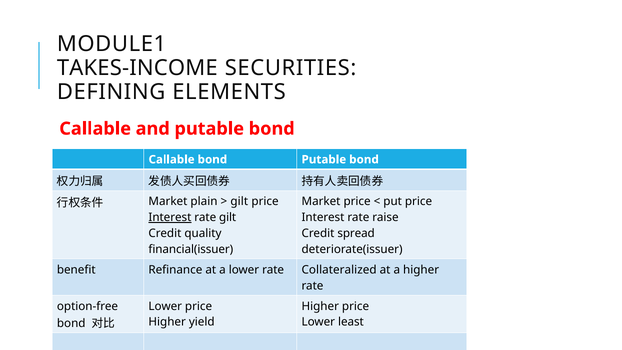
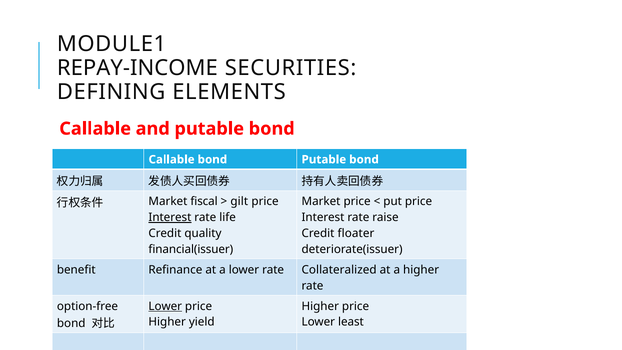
TAKES-INCOME: TAKES-INCOME -> REPAY-INCOME
plain: plain -> fiscal
rate gilt: gilt -> life
spread: spread -> floater
Lower at (165, 306) underline: none -> present
